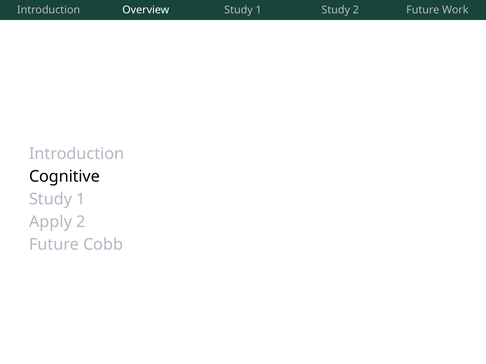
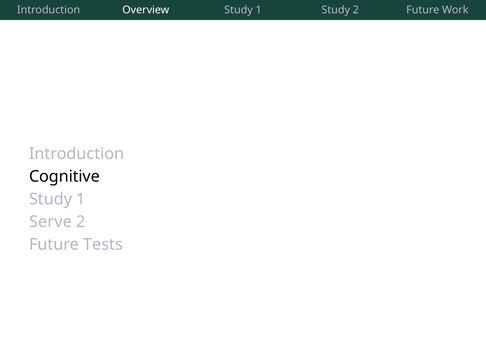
Apply: Apply -> Serve
Cobb: Cobb -> Tests
